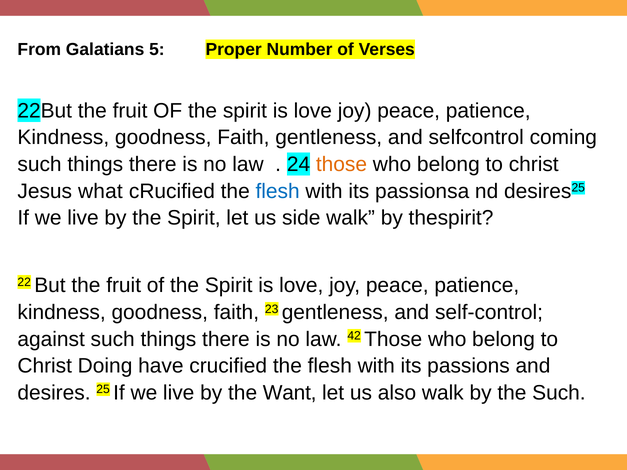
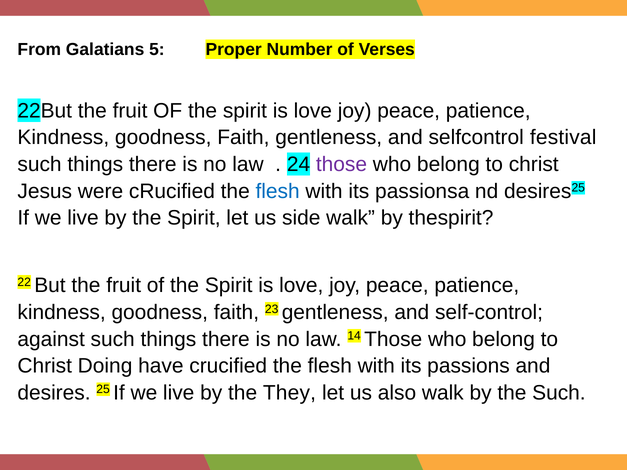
coming: coming -> festival
those at (342, 164) colour: orange -> purple
what: what -> were
42: 42 -> 14
Want: Want -> They
